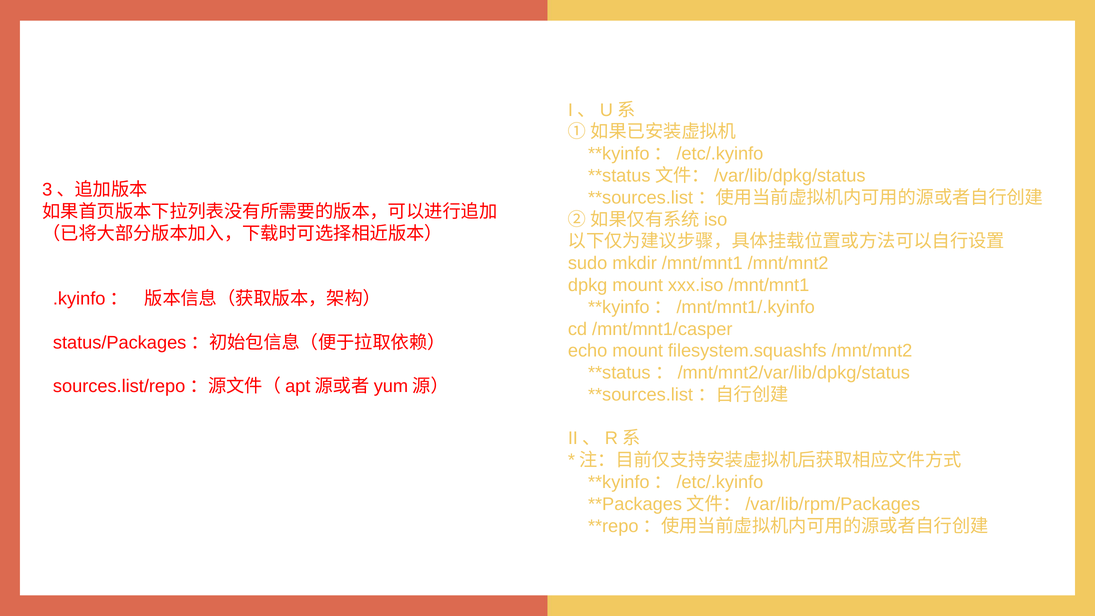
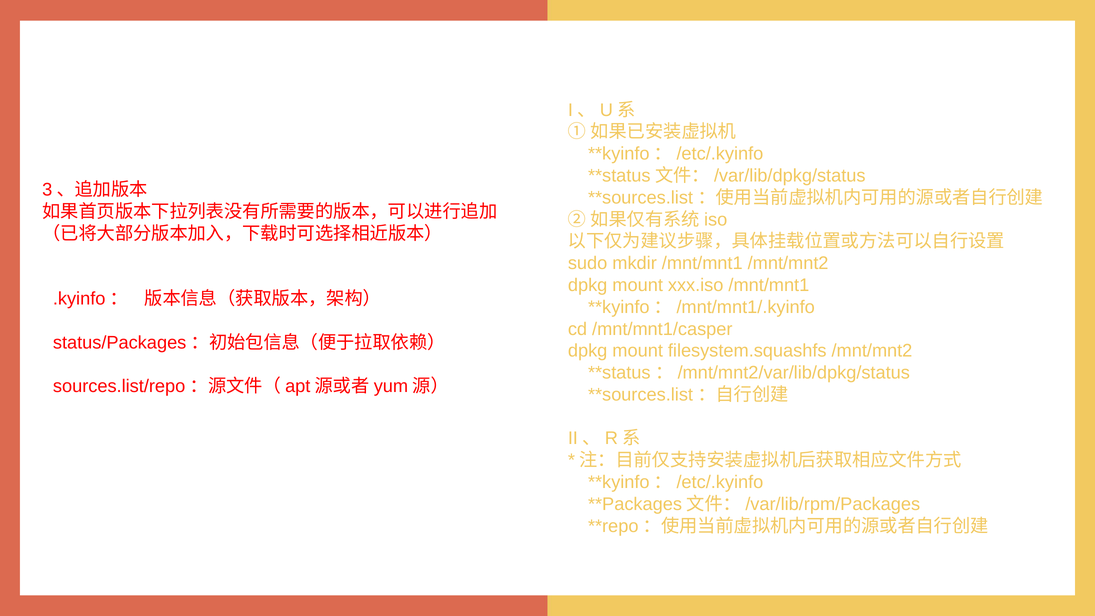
echo at (588, 351): echo -> dpkg
